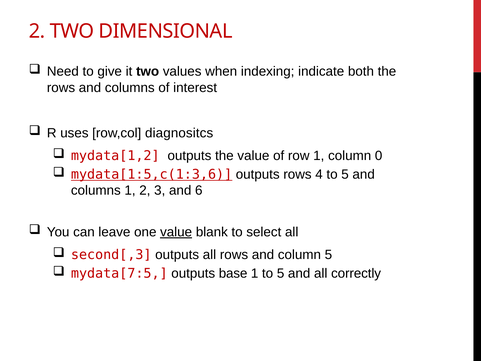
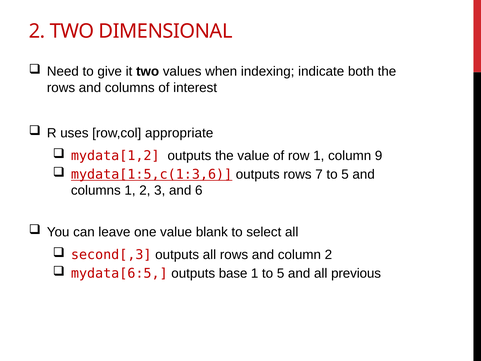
diagnositcs: diagnositcs -> appropriate
0: 0 -> 9
4: 4 -> 7
value at (176, 232) underline: present -> none
column 5: 5 -> 2
mydata[7:5: mydata[7:5 -> mydata[6:5
correctly: correctly -> previous
